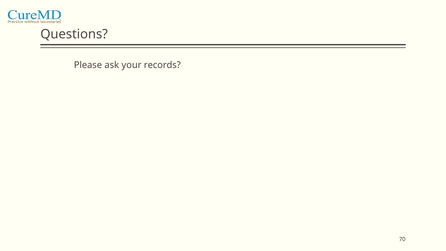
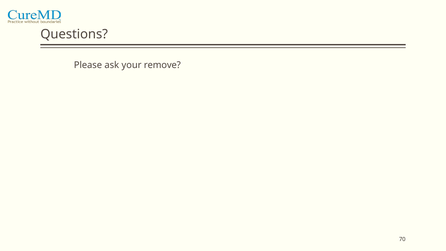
records: records -> remove
